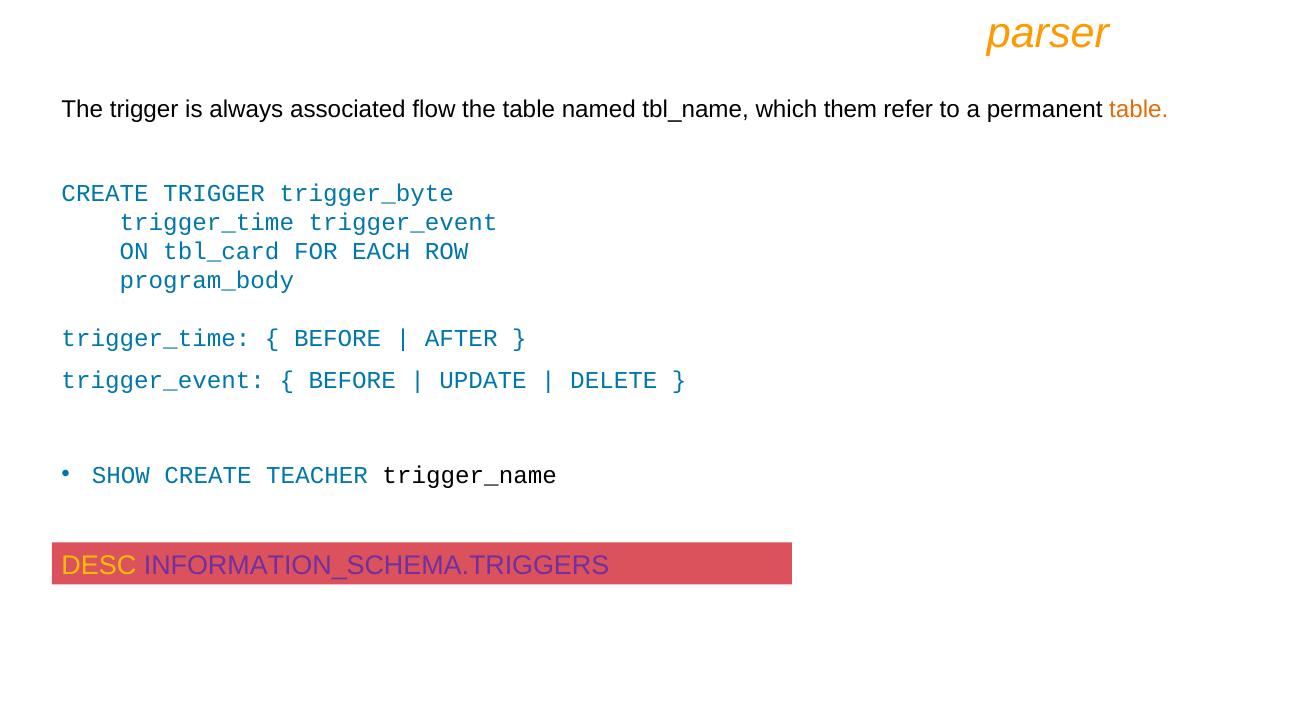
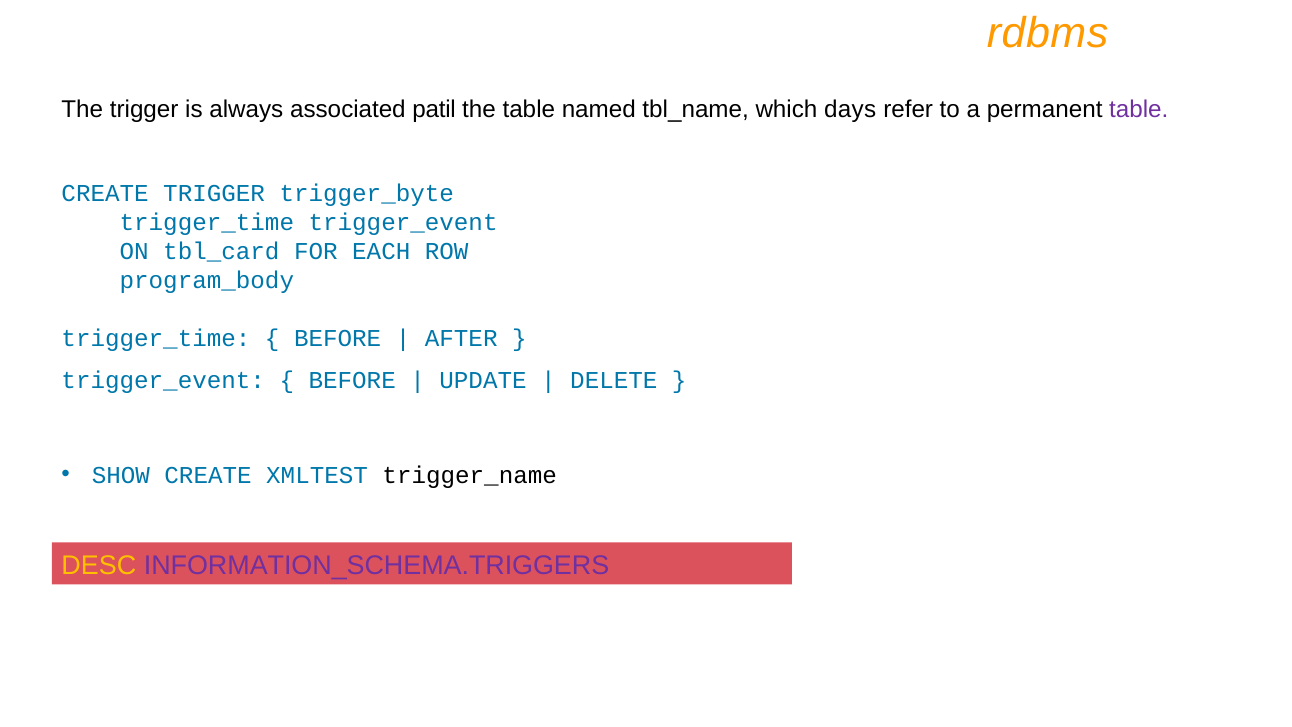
parser: parser -> rdbms
flow: flow -> patil
them: them -> days
table at (1139, 110) colour: orange -> purple
TEACHER: TEACHER -> XMLTEST
